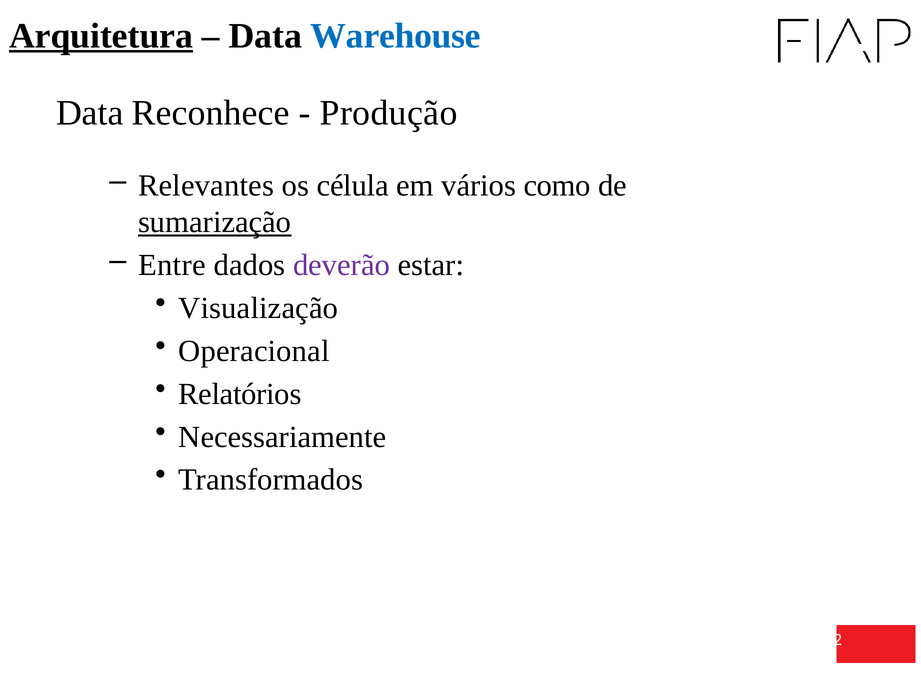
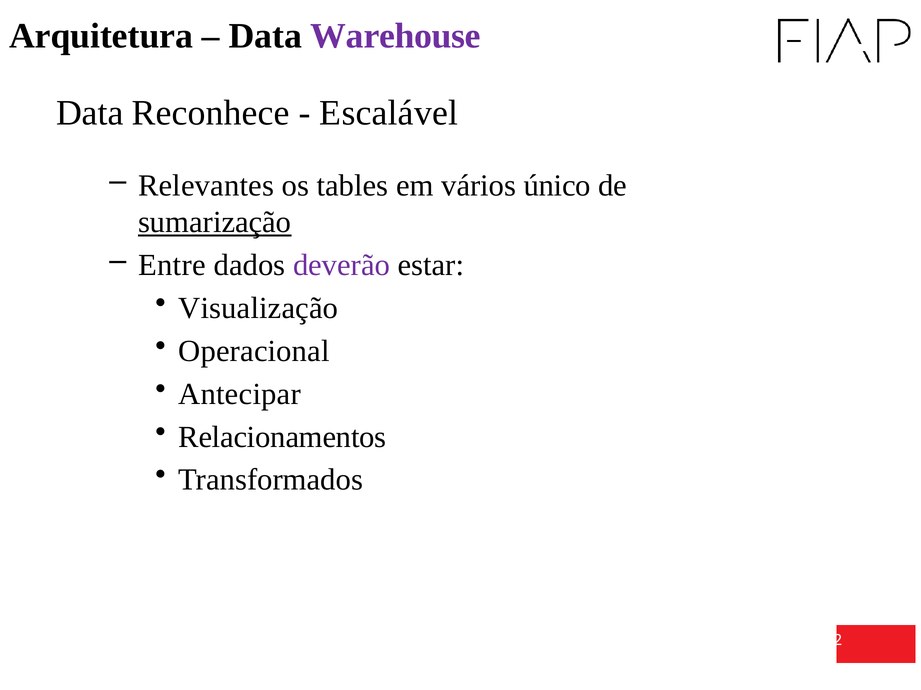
Arquitetura underline: present -> none
Warehouse colour: blue -> purple
Produção: Produção -> Escalável
célula: célula -> tables
como: como -> único
Relatórios: Relatórios -> Antecipar
Necessariamente: Necessariamente -> Relacionamentos
